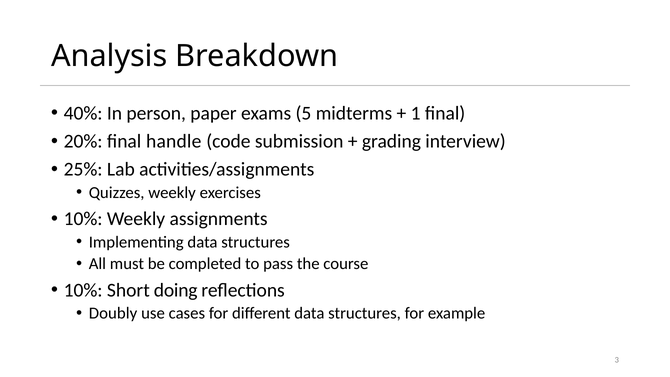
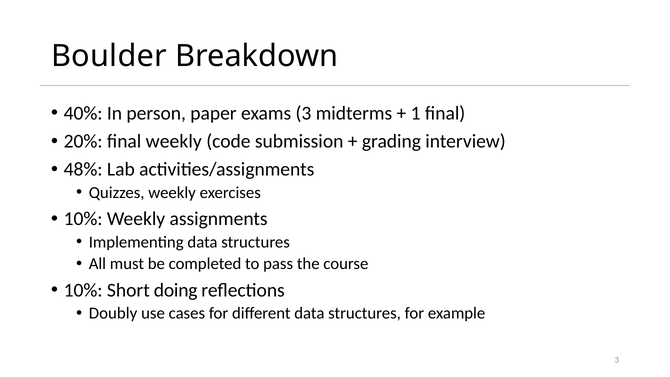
Analysis: Analysis -> Boulder
exams 5: 5 -> 3
final handle: handle -> weekly
25%: 25% -> 48%
